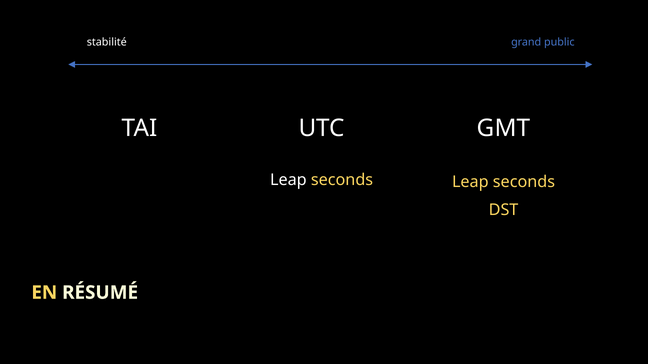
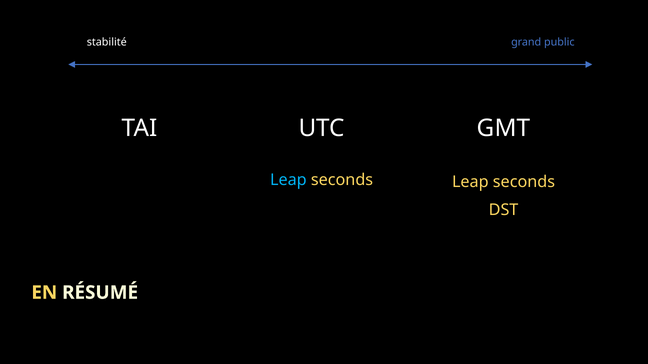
Leap at (288, 180) colour: white -> light blue
